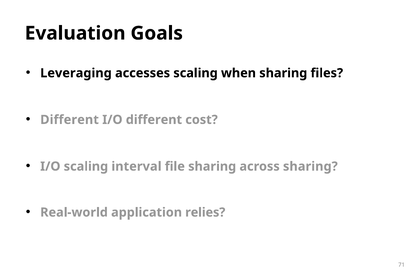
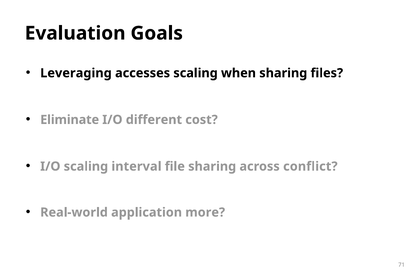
Different at (70, 120): Different -> Eliminate
across sharing: sharing -> conflict
relies: relies -> more
